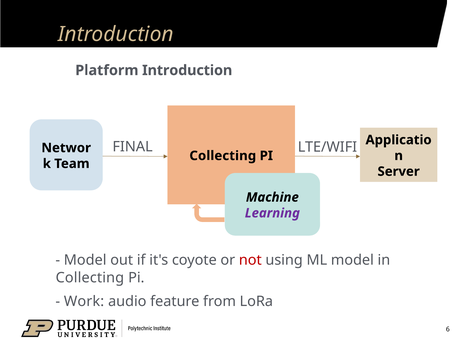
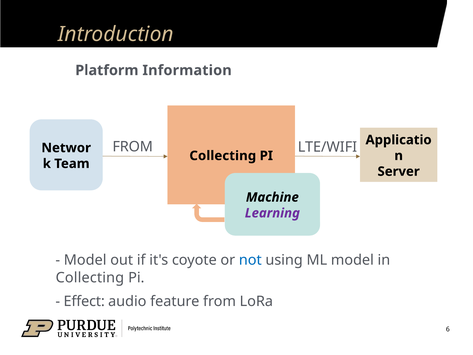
Platform Introduction: Introduction -> Information
FINAL at (133, 147): FINAL -> FROM
not colour: red -> blue
Work: Work -> Effect
